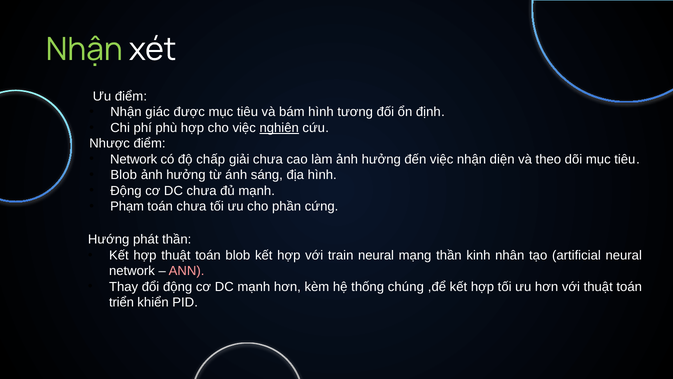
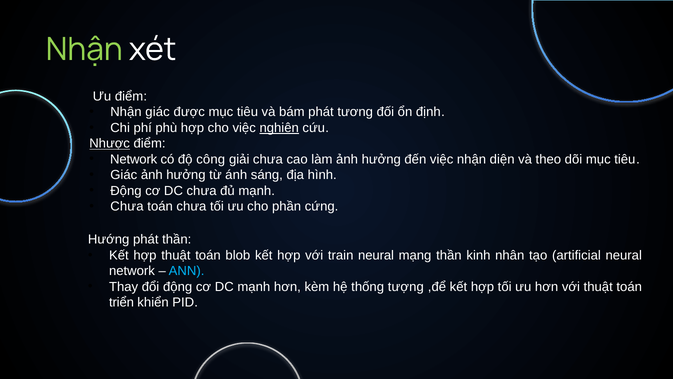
bám hình: hình -> phát
Nhược underline: none -> present
chấp: chấp -> công
Blob at (124, 175): Blob -> Giác
Phạm at (127, 206): Phạm -> Chưa
ANN colour: pink -> light blue
chúng: chúng -> tượng
